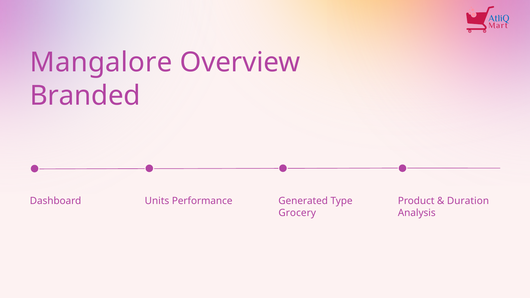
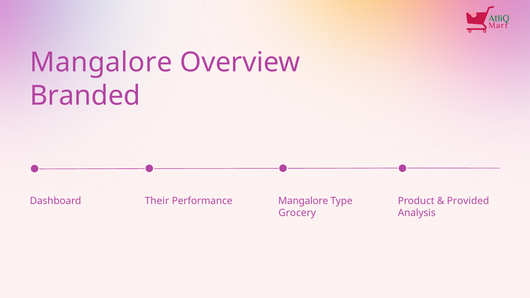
AtliQ colour: blue -> green
Units: Units -> Their
Performance Generated: Generated -> Mangalore
Duration: Duration -> Provided
